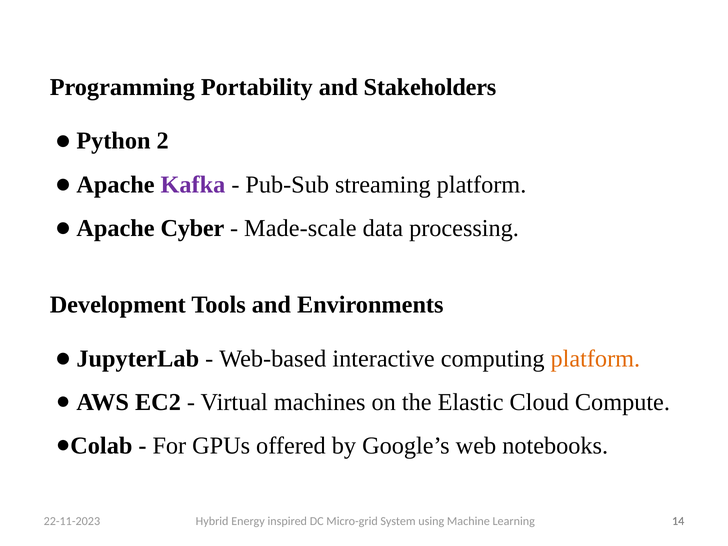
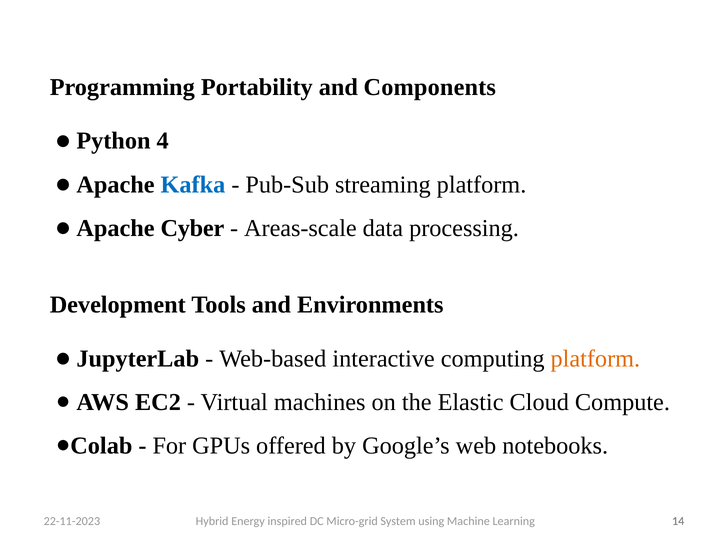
Stakeholders: Stakeholders -> Components
2: 2 -> 4
Kafka colour: purple -> blue
Made-scale: Made-scale -> Areas-scale
